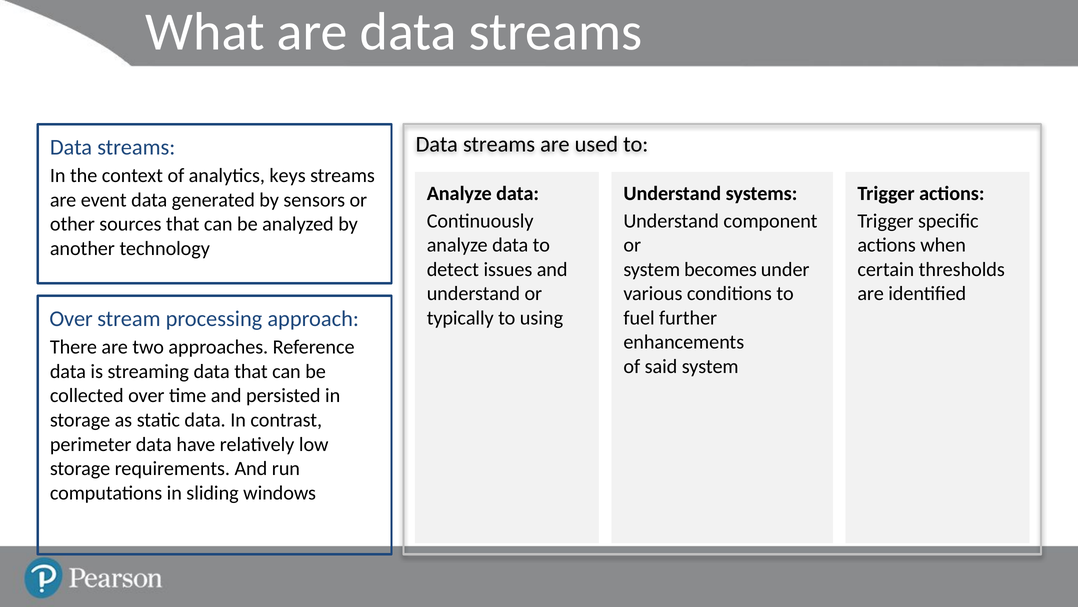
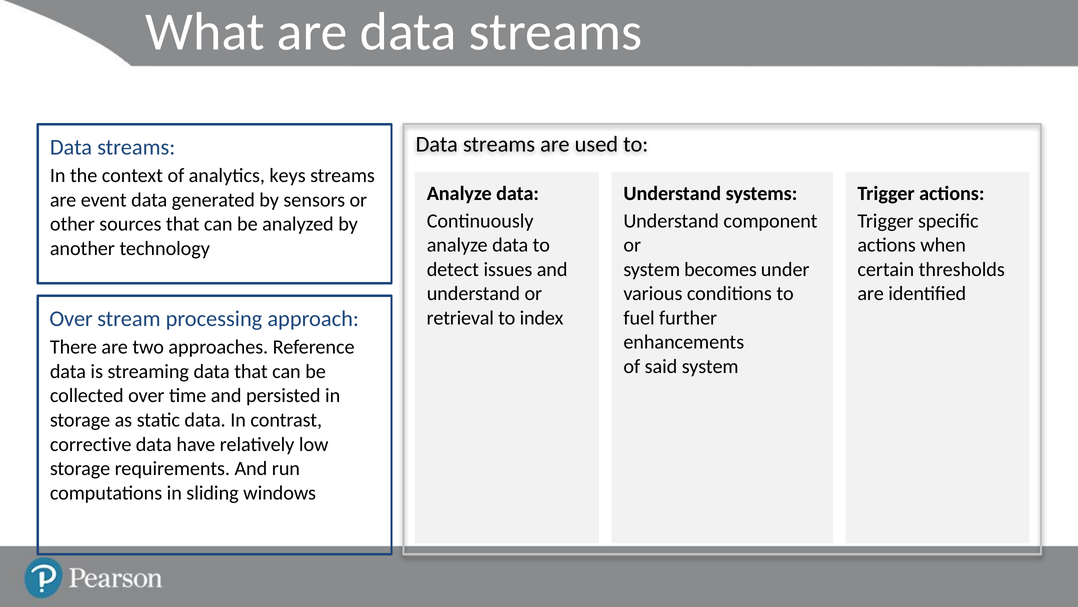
typically: typically -> retrieval
using: using -> index
perimeter: perimeter -> corrective
